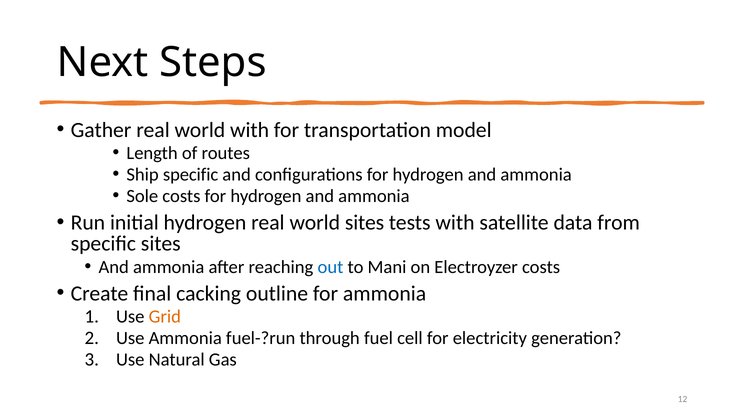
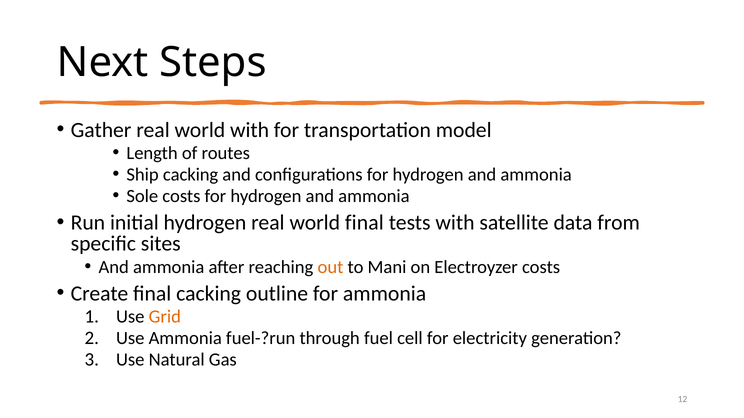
Ship specific: specific -> cacking
world sites: sites -> final
out colour: blue -> orange
